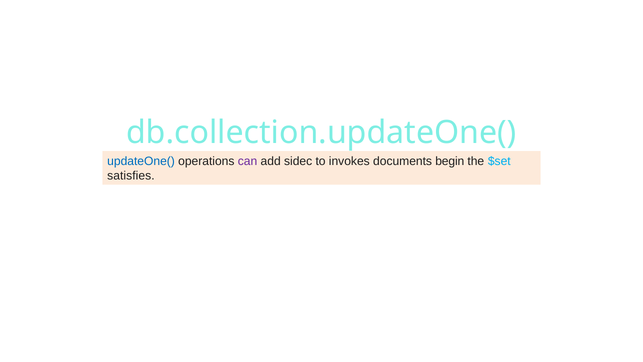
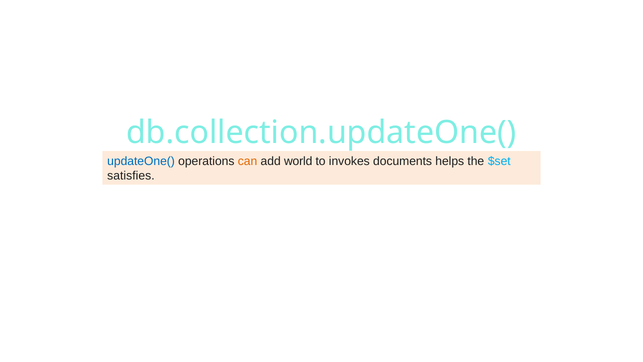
can colour: purple -> orange
sidec: sidec -> world
begin: begin -> helps
